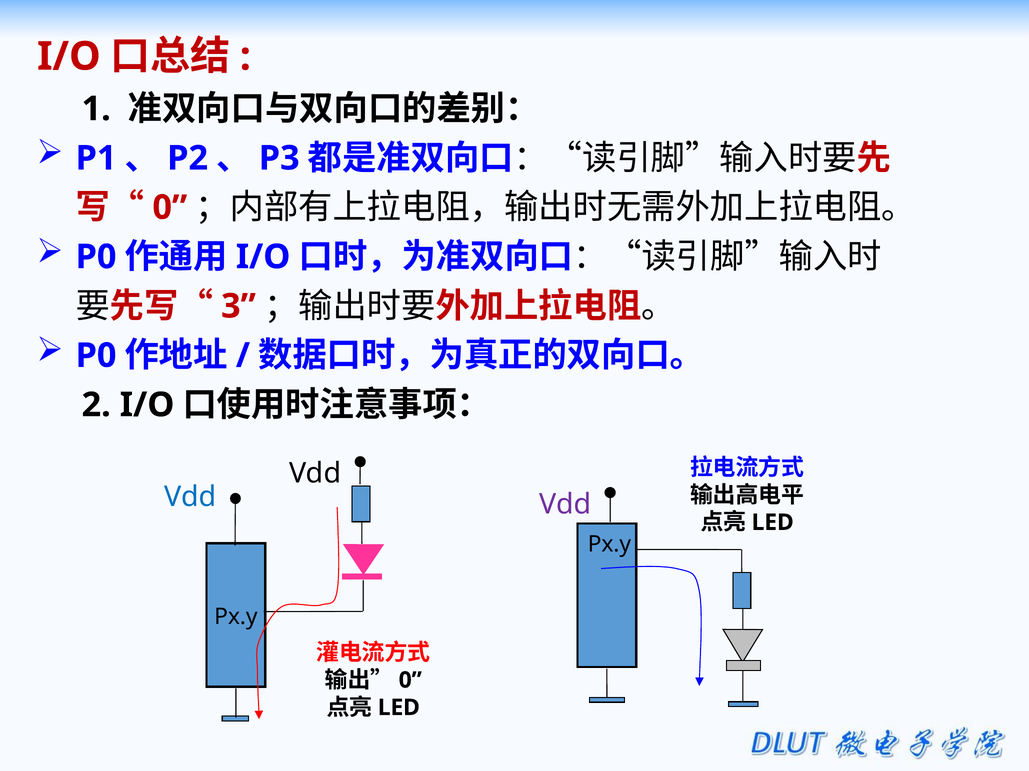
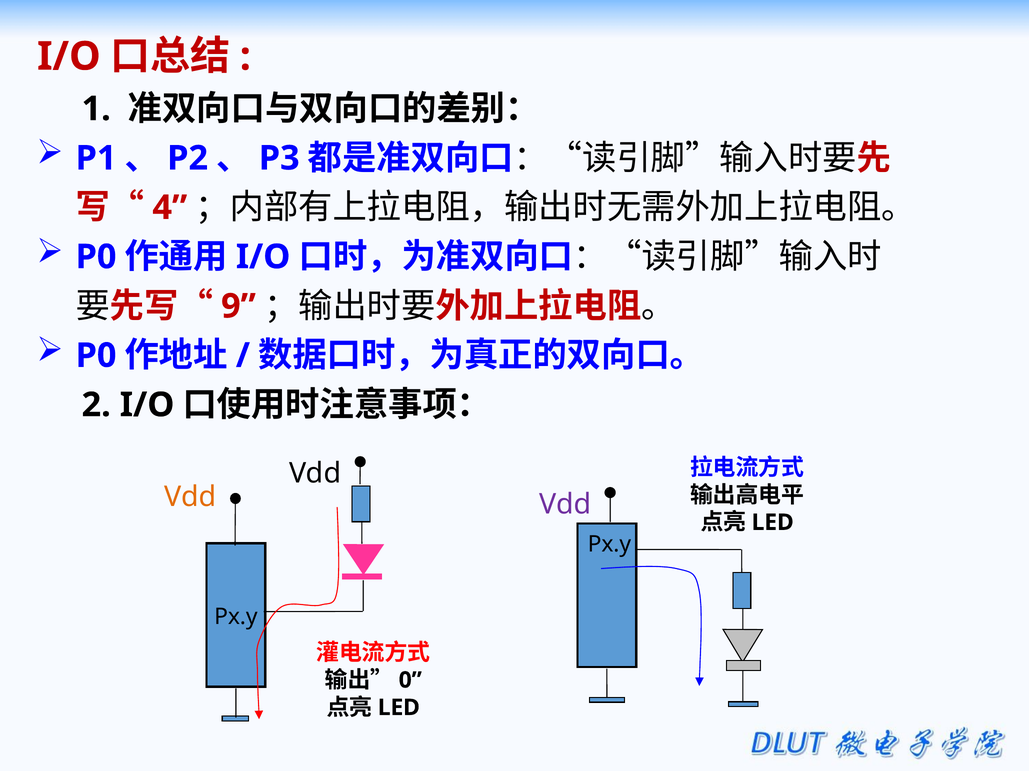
0 at (170, 208): 0 -> 4
3: 3 -> 9
Vdd at (190, 498) colour: blue -> orange
